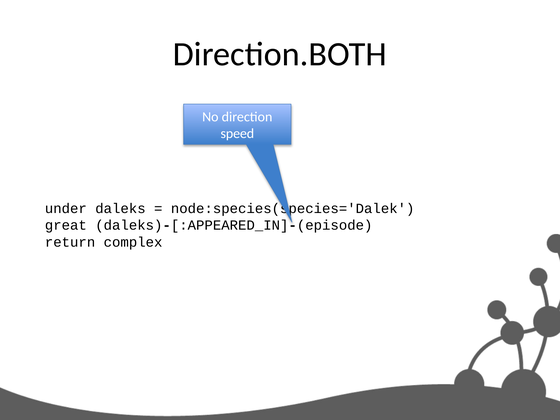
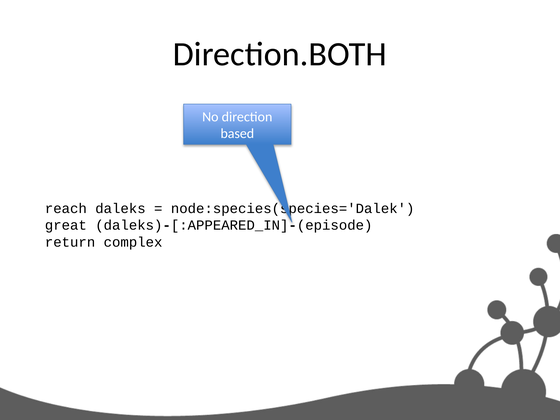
speed: speed -> based
under: under -> reach
